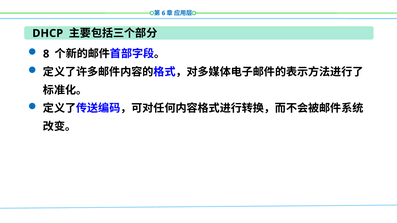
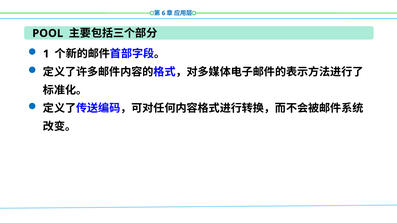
DHCP: DHCP -> POOL
8: 8 -> 1
